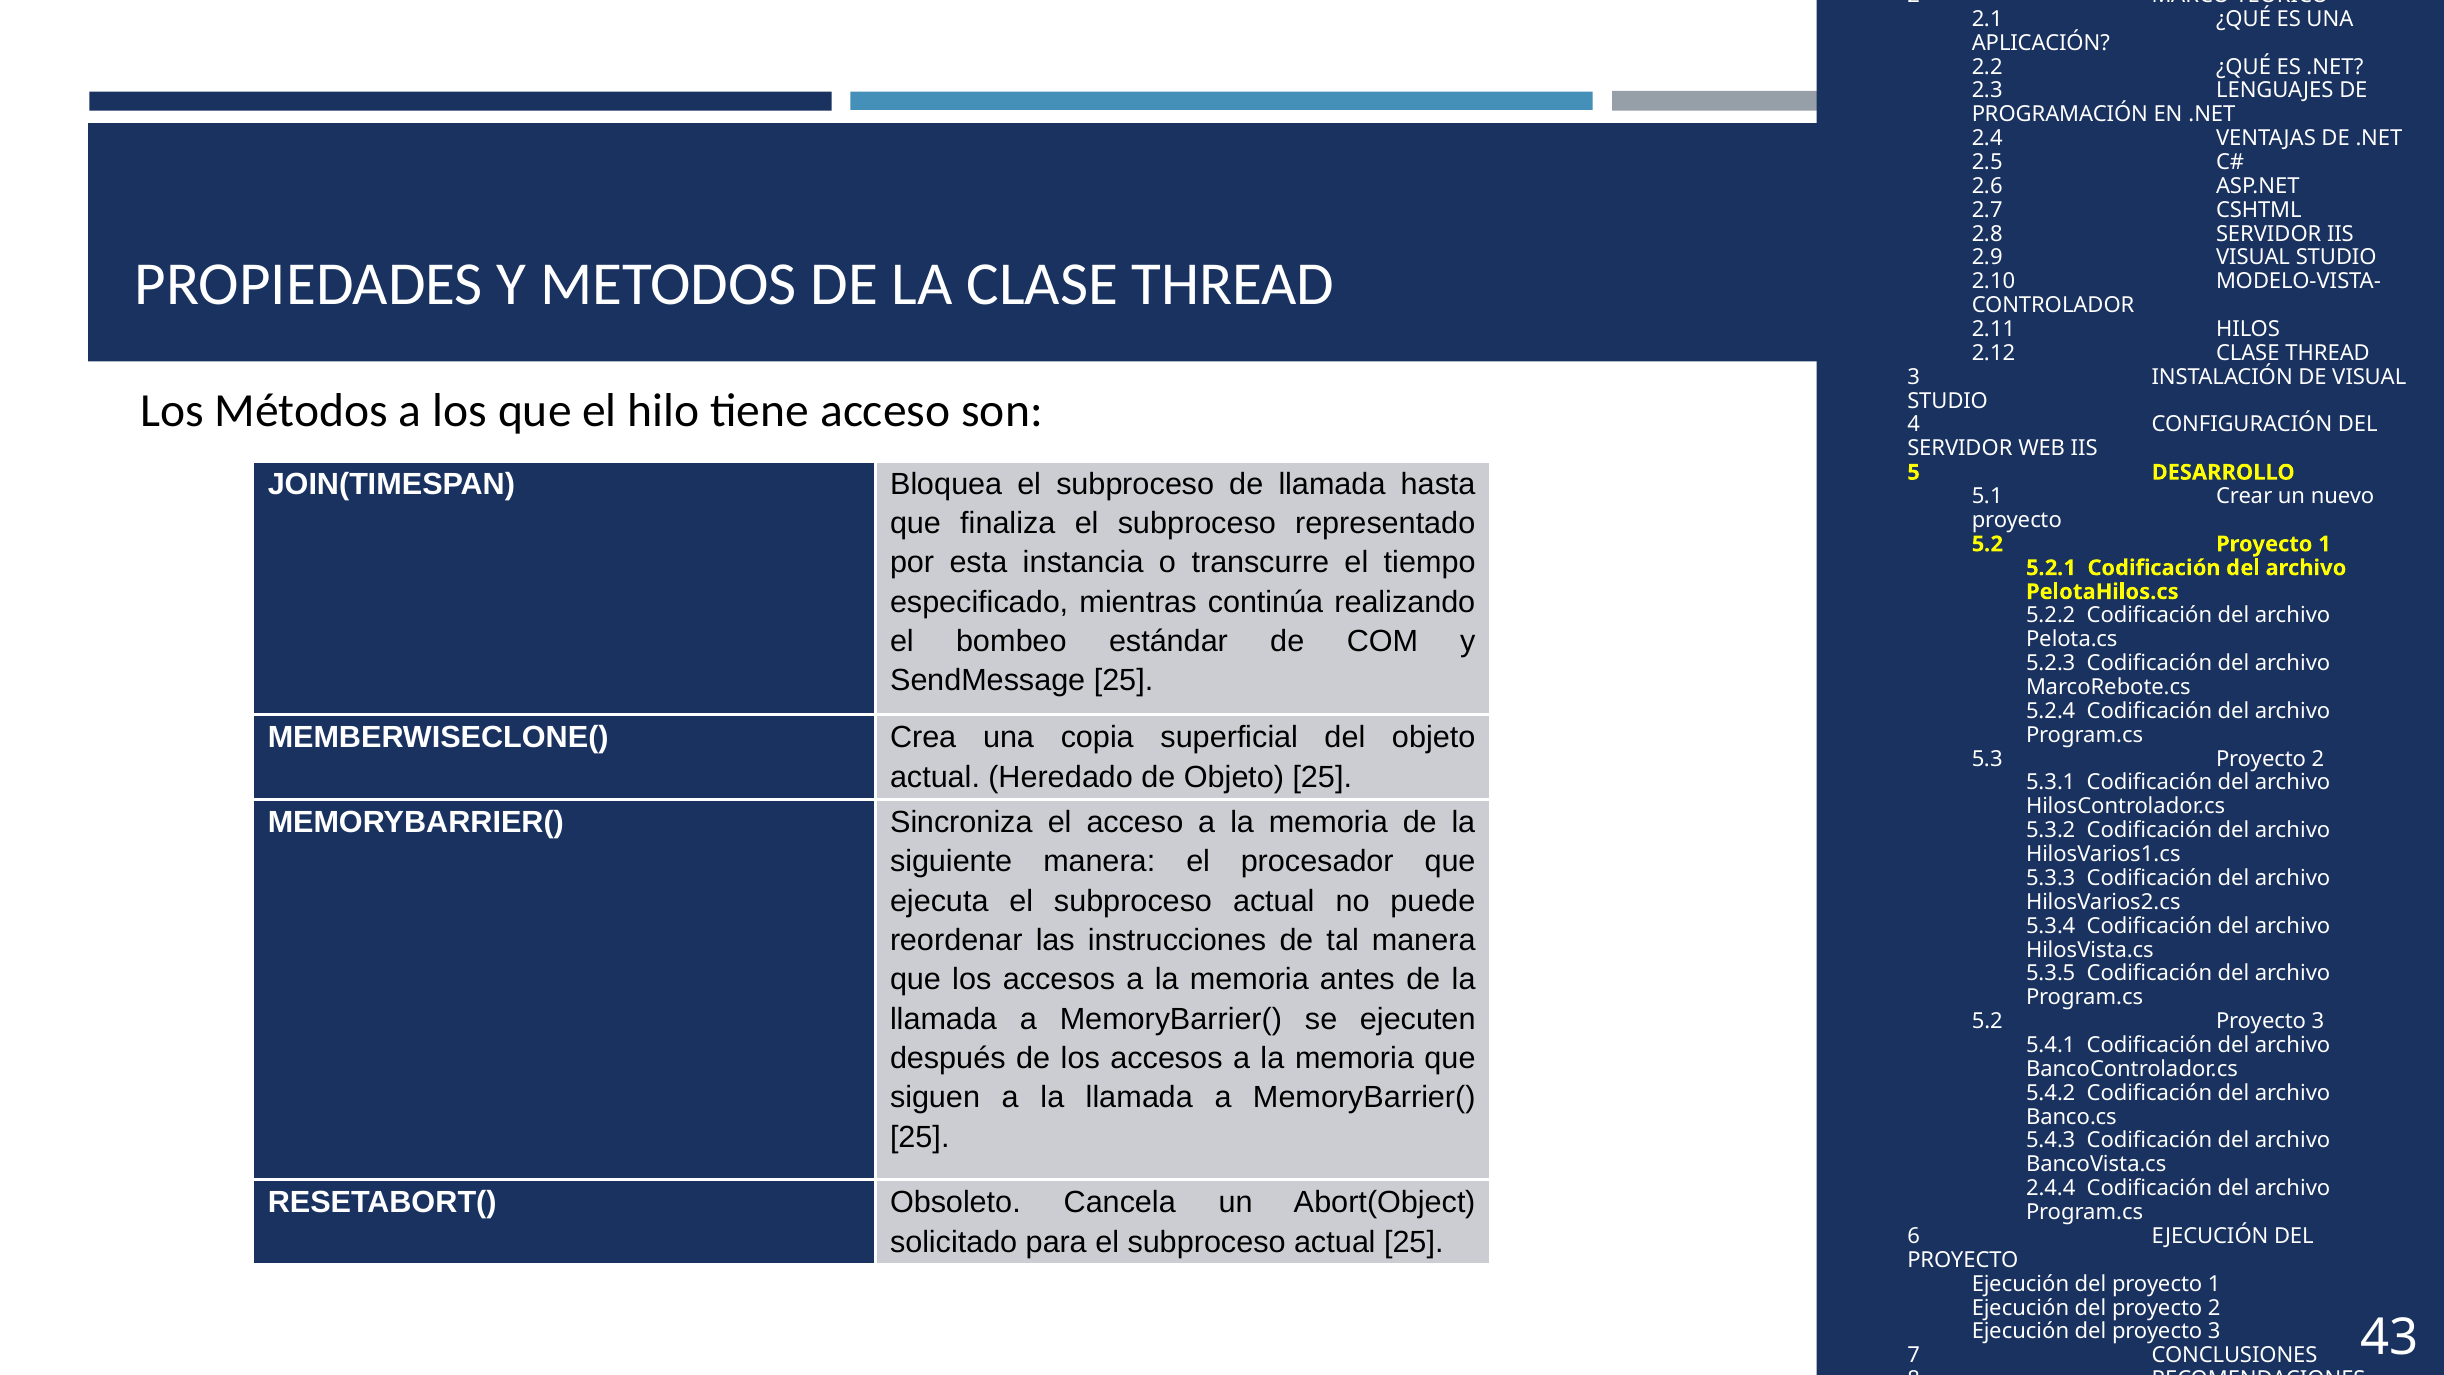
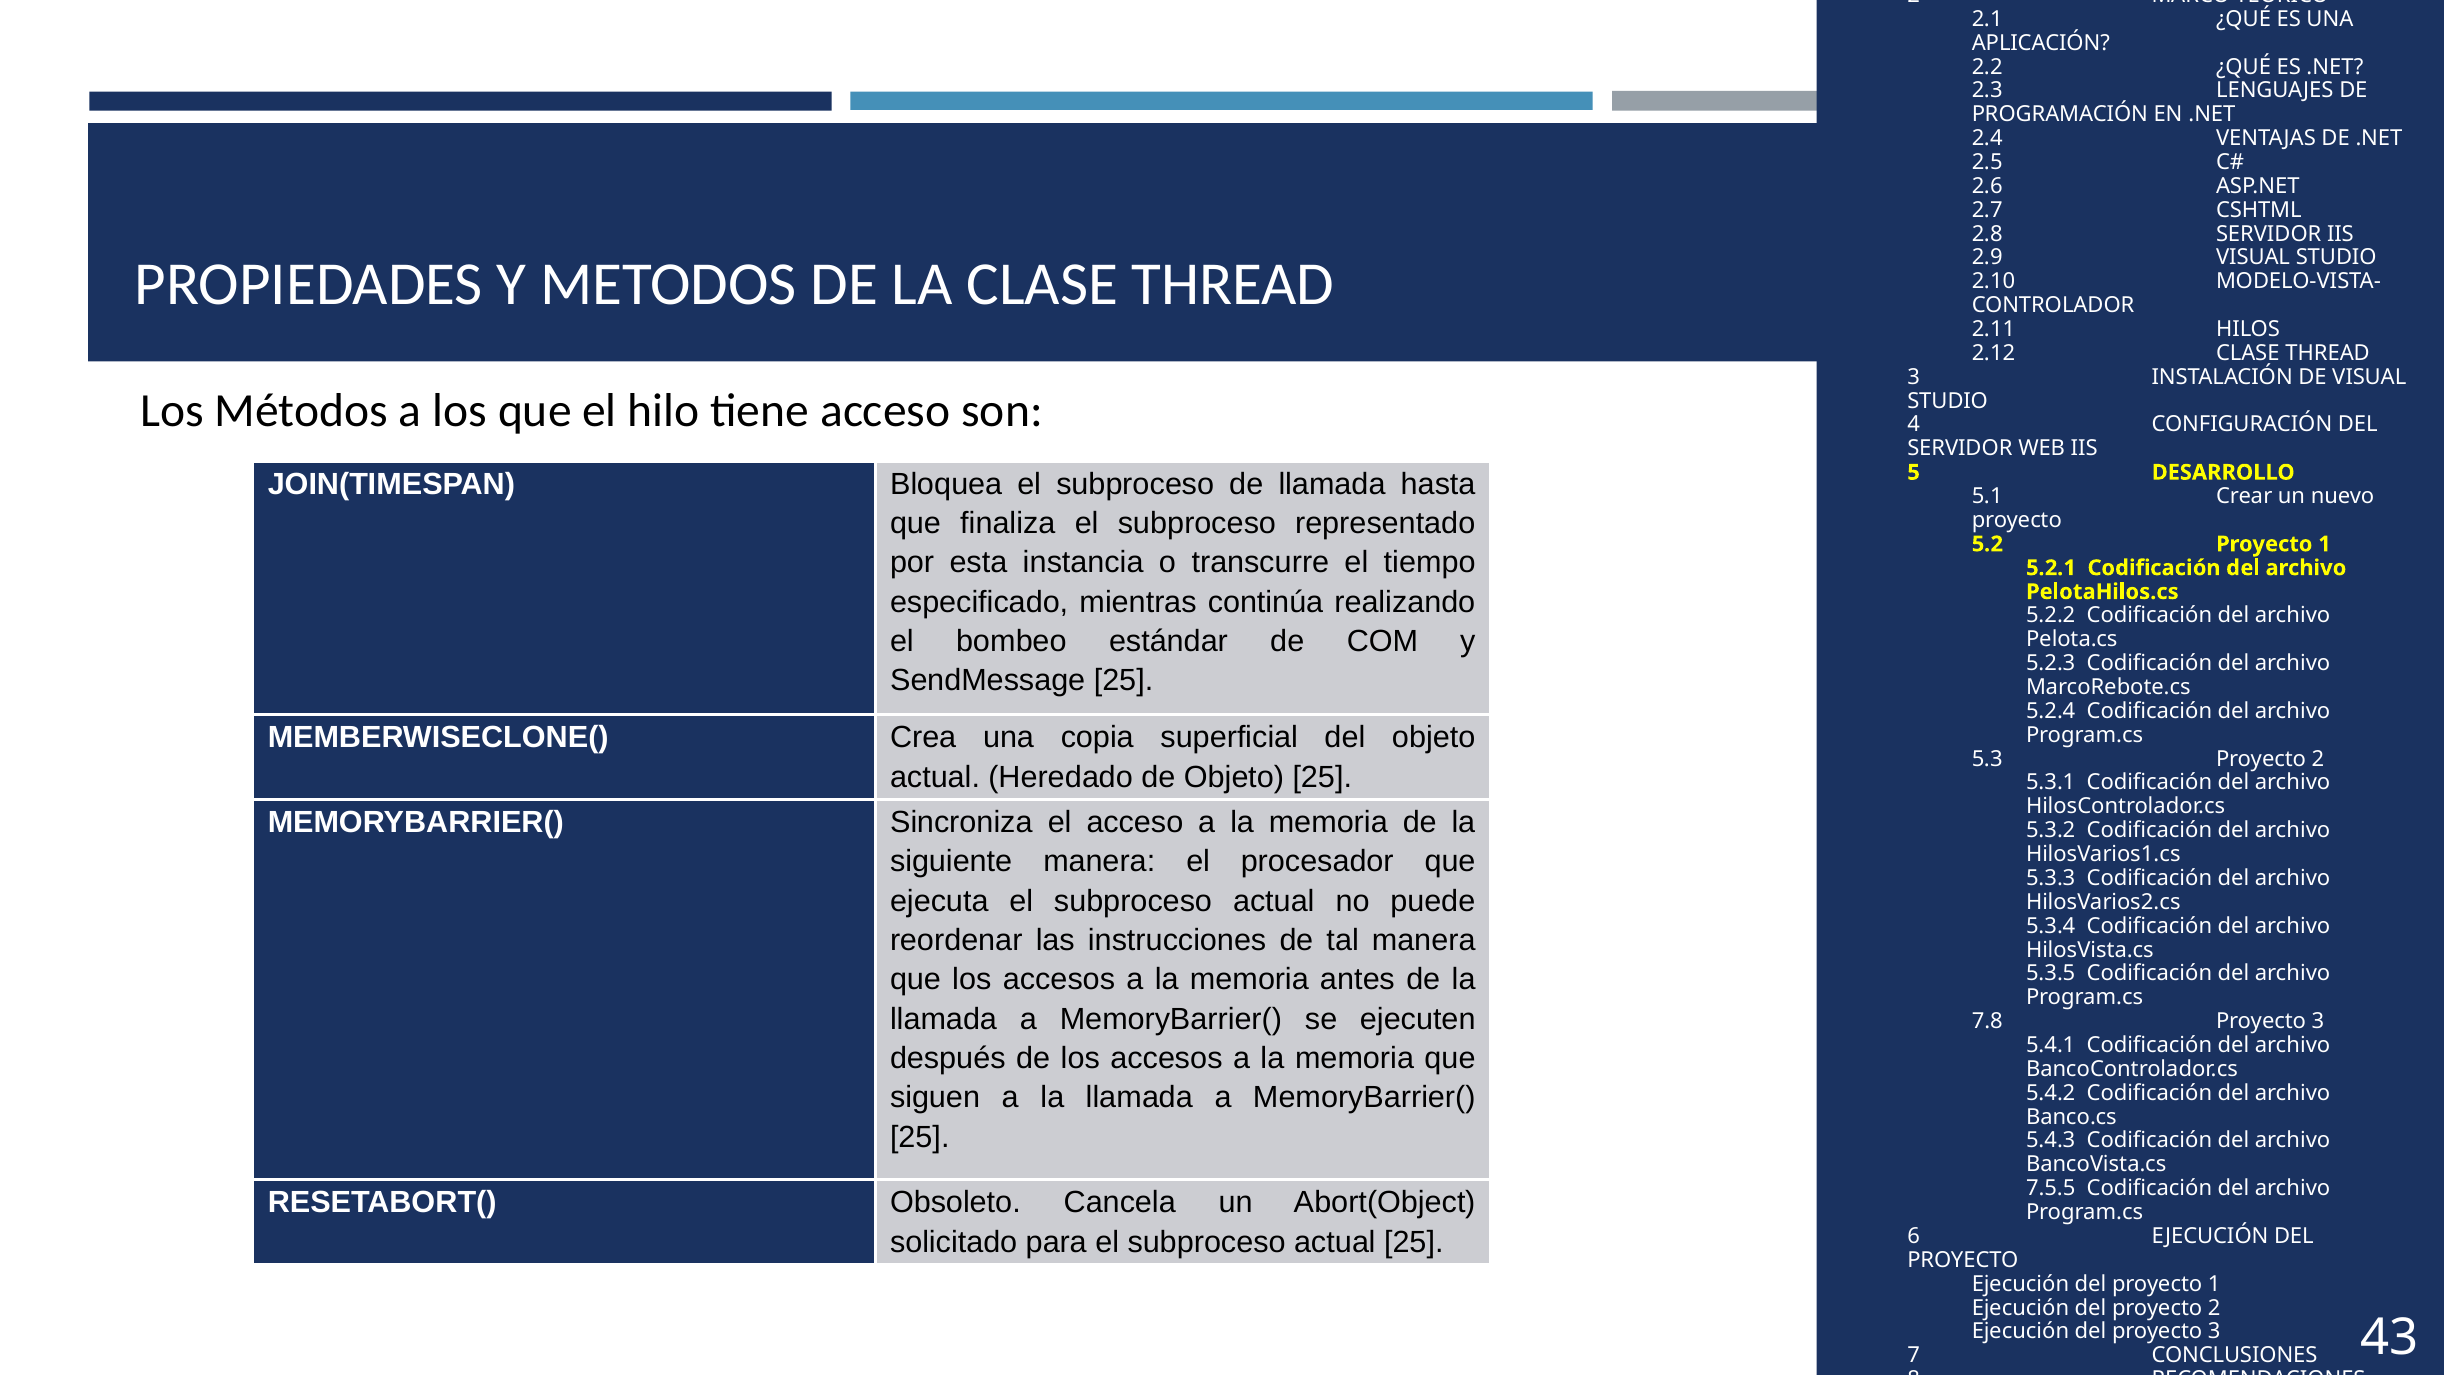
5.2 at (1987, 1021): 5.2 -> 7.8
2.4.4: 2.4.4 -> 7.5.5
